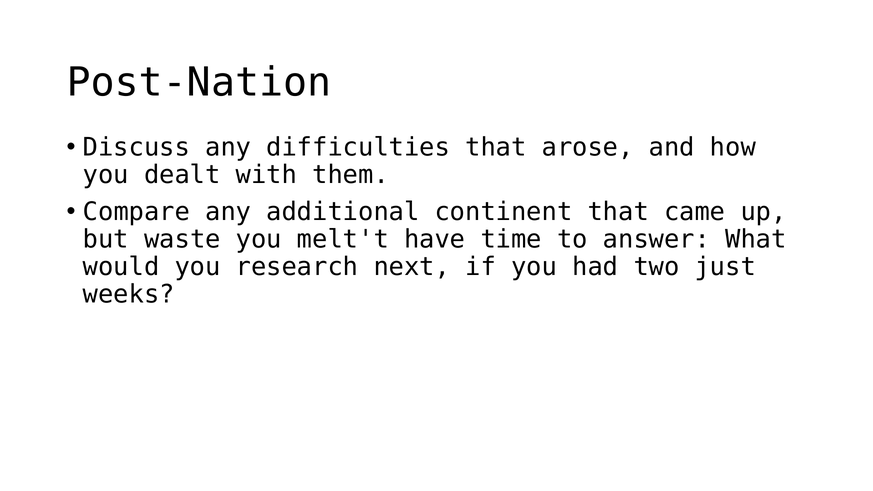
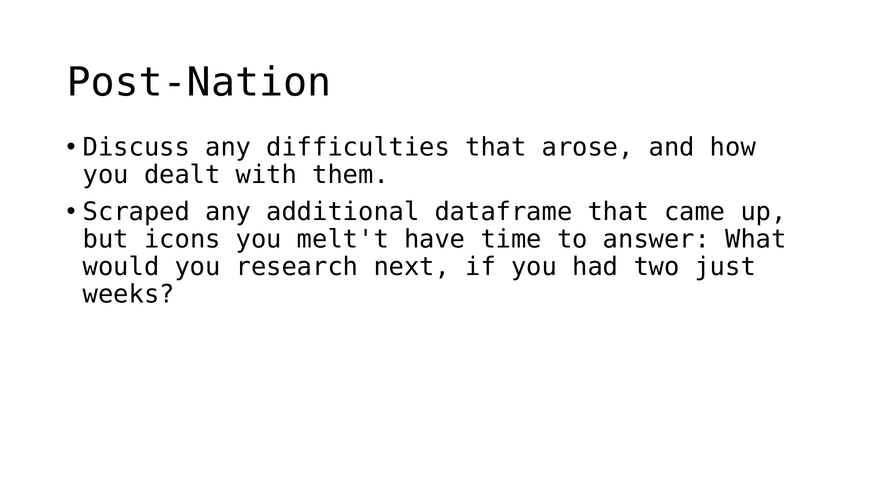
Compare: Compare -> Scraped
continent: continent -> dataframe
waste: waste -> icons
